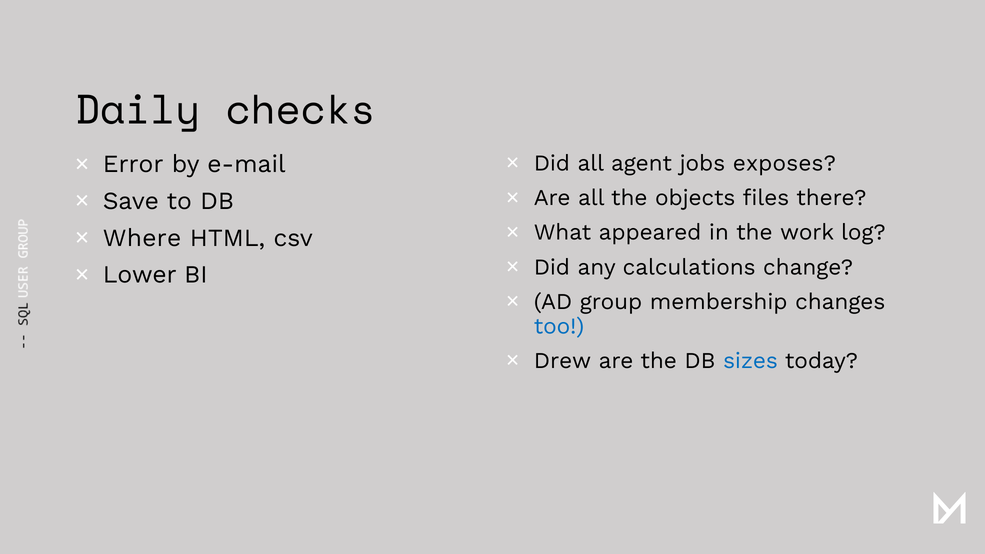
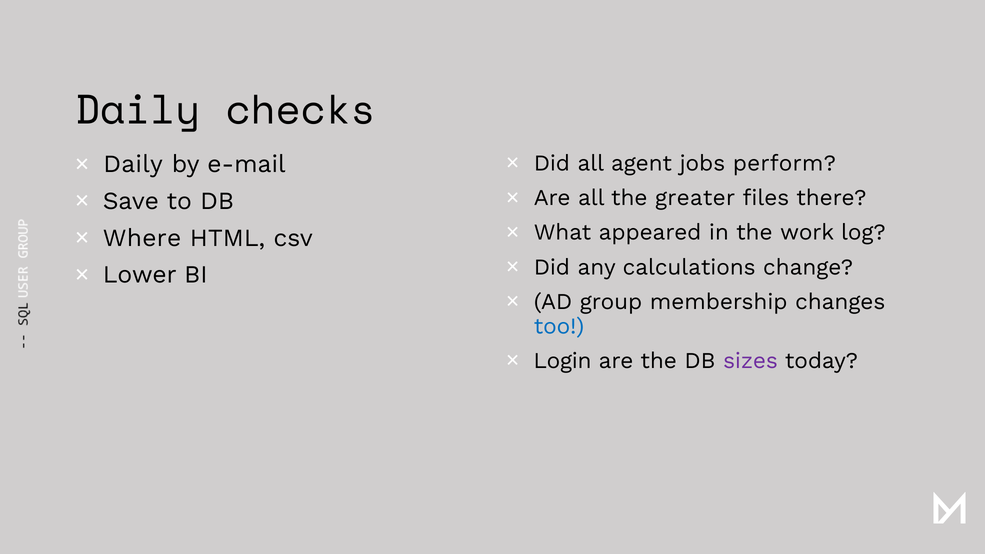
exposes: exposes -> perform
Error at (133, 164): Error -> Daily
objects: objects -> greater
Drew: Drew -> Login
sizes colour: blue -> purple
